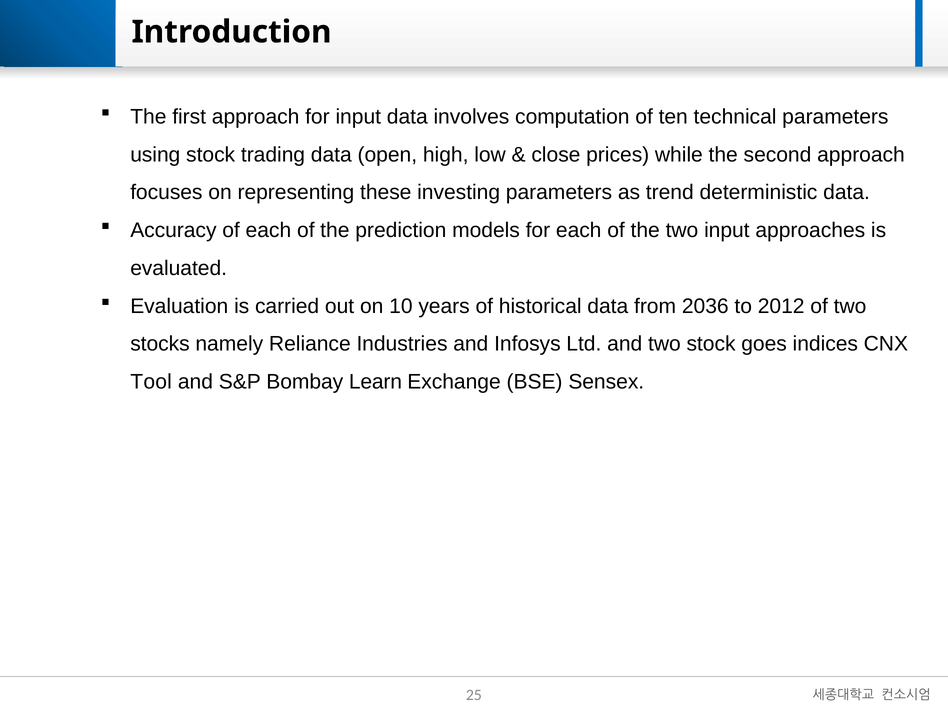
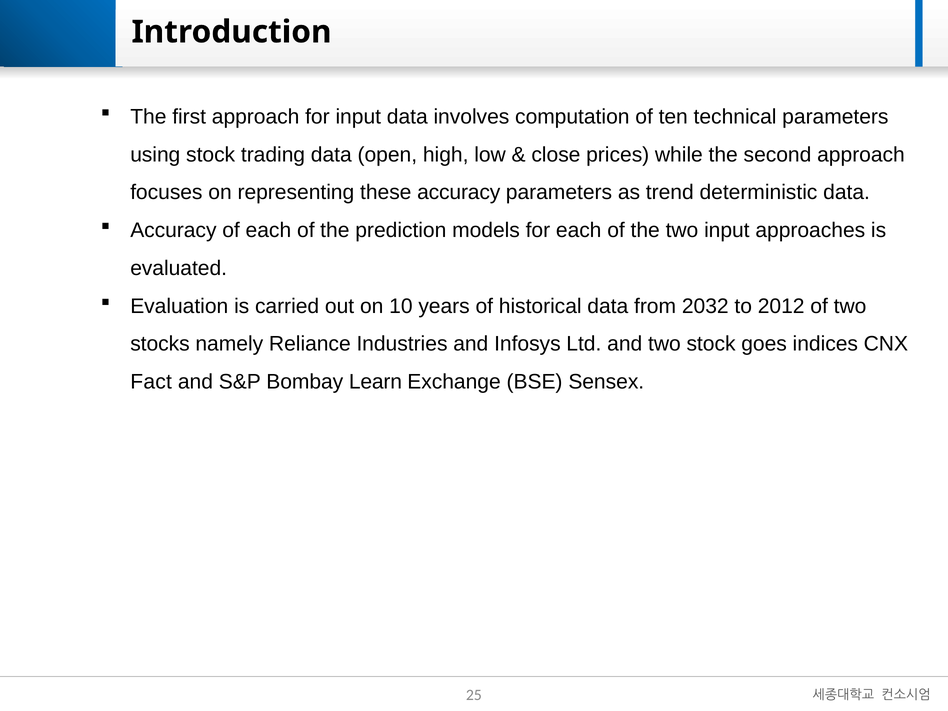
these investing: investing -> accuracy
2036: 2036 -> 2032
Tool: Tool -> Fact
